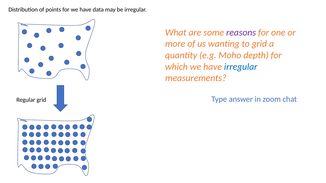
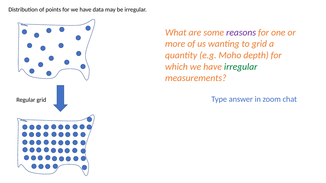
irregular at (241, 67) colour: blue -> green
